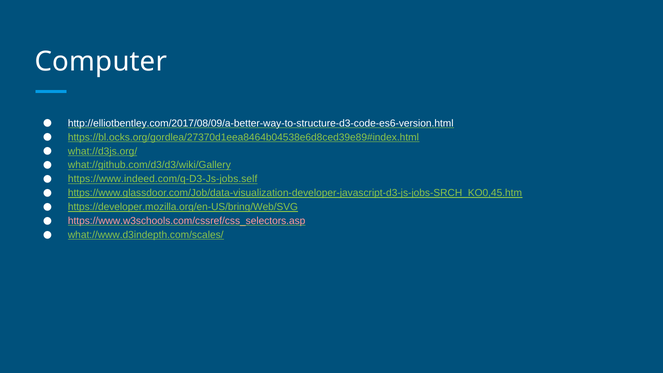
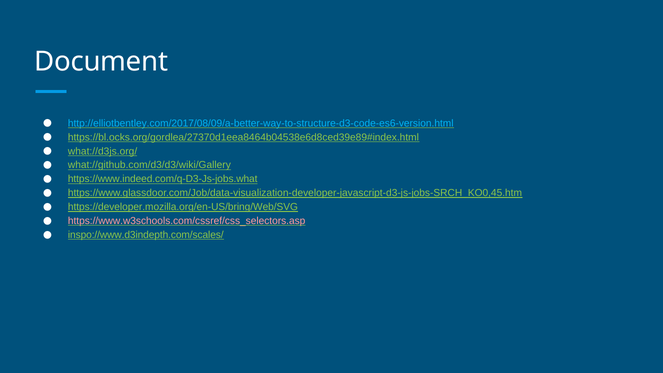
Computer: Computer -> Document
http://elliotbentley.com/2017/08/09/a-better-way-to-structure-d3-code-es6-version.html colour: white -> light blue
https://www.indeed.com/q-D3-Js-jobs.self: https://www.indeed.com/q-D3-Js-jobs.self -> https://www.indeed.com/q-D3-Js-jobs.what
what://www.d3indepth.com/scales/: what://www.d3indepth.com/scales/ -> inspo://www.d3indepth.com/scales/
